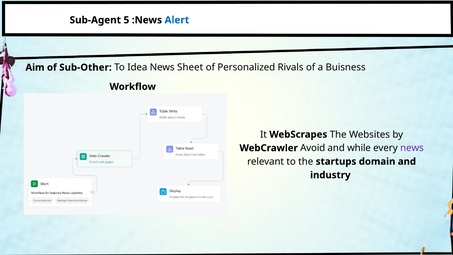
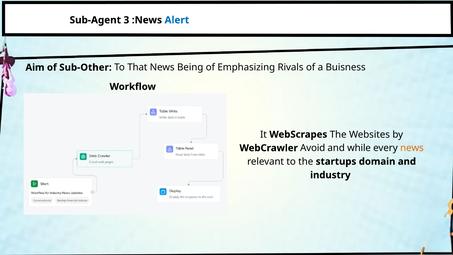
5: 5 -> 3
Idea: Idea -> That
Sheet: Sheet -> Being
Personalized: Personalized -> Emphasizing
news at (412, 148) colour: purple -> orange
